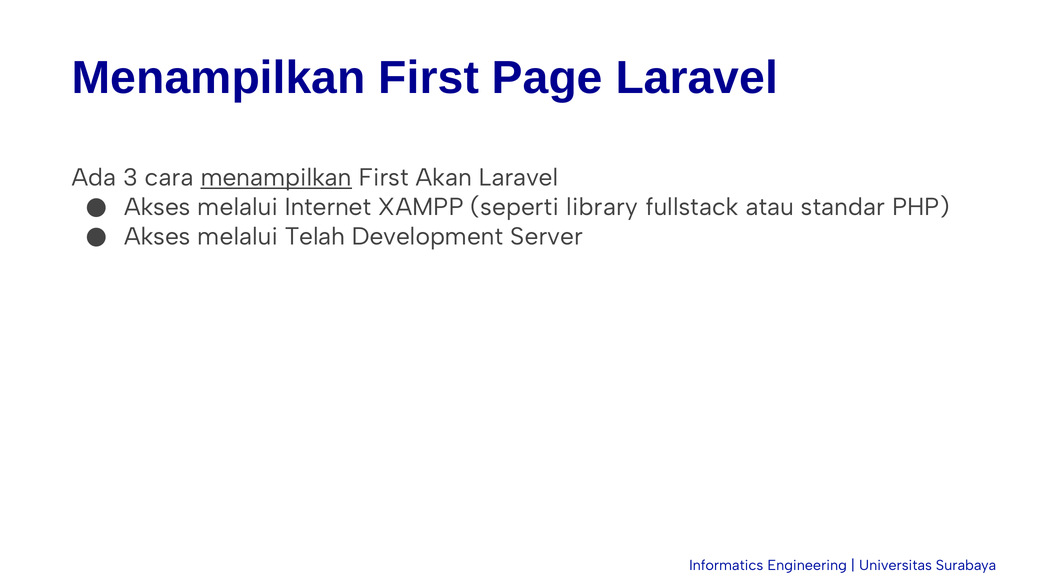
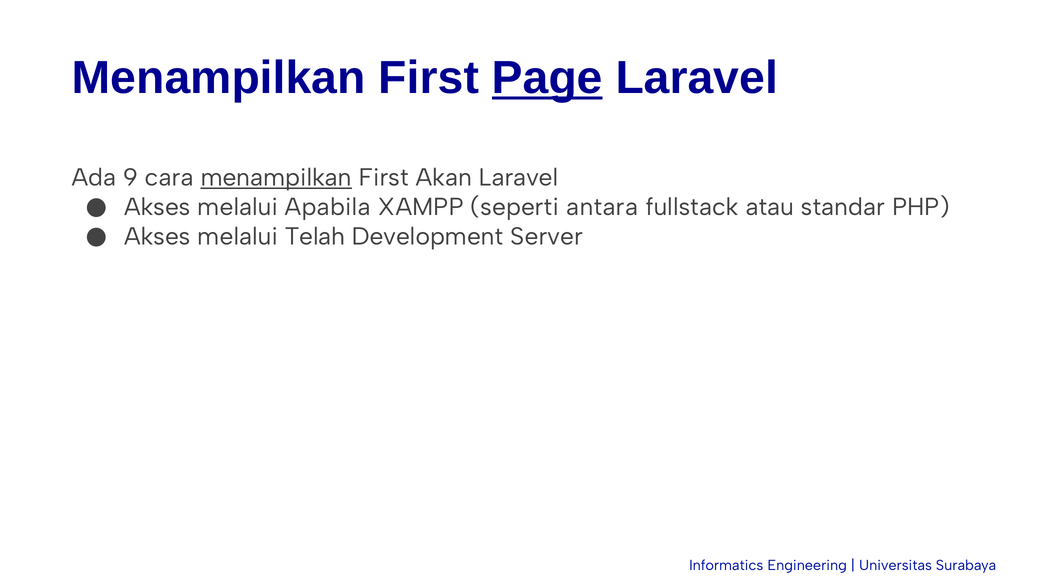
Page underline: none -> present
3: 3 -> 9
Internet: Internet -> Apabila
library: library -> antara
